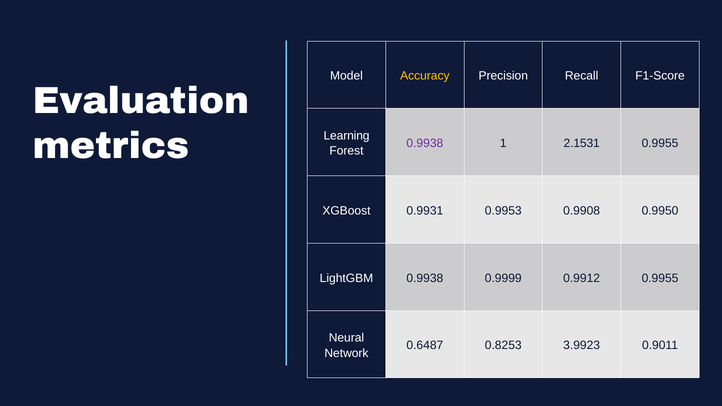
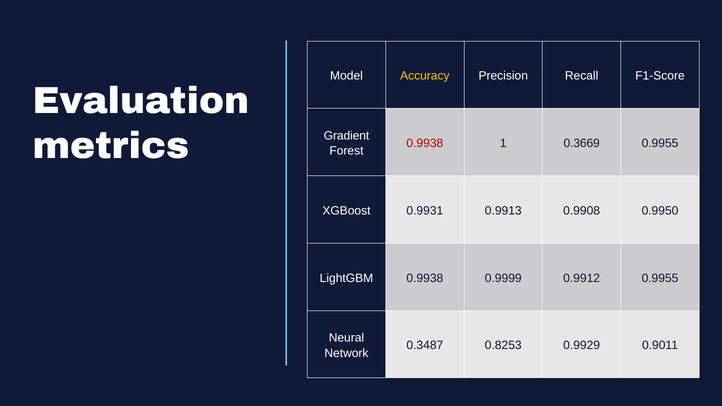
Learning: Learning -> Gradient
0.9938 at (425, 143) colour: purple -> red
2.1531: 2.1531 -> 0.3669
0.9953: 0.9953 -> 0.9913
0.6487: 0.6487 -> 0.3487
3.9923: 3.9923 -> 0.9929
